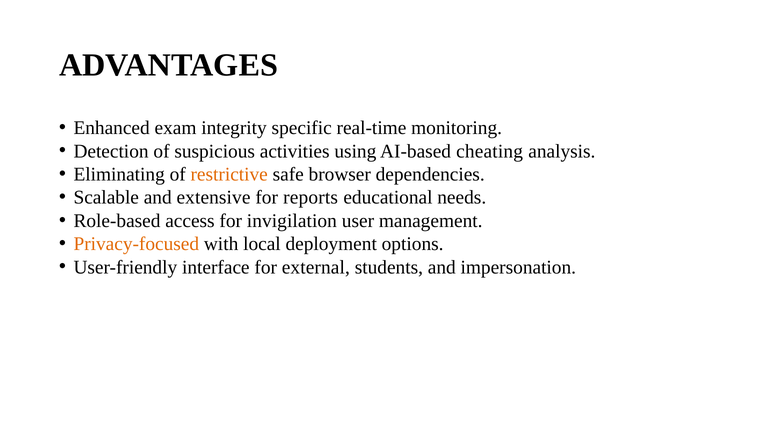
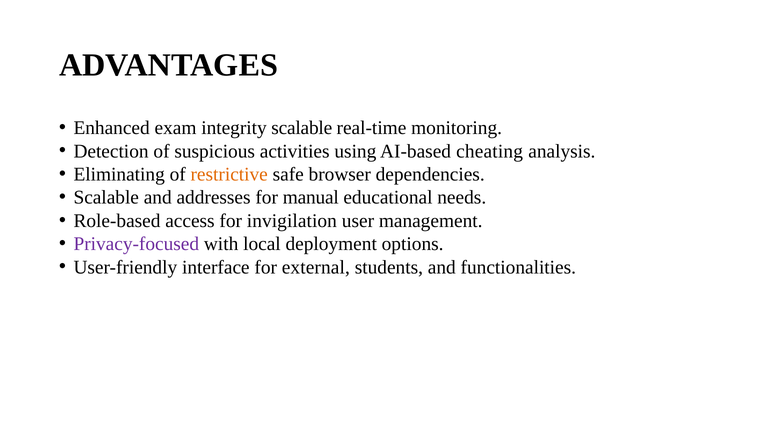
integrity specific: specific -> scalable
extensive: extensive -> addresses
reports: reports -> manual
Privacy-focused colour: orange -> purple
impersonation: impersonation -> functionalities
